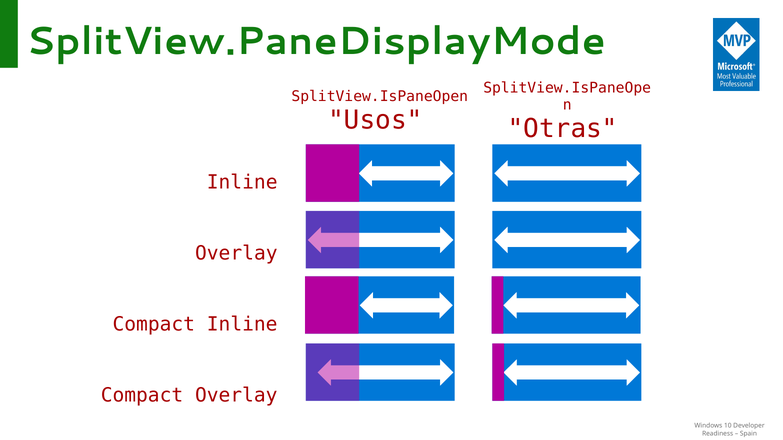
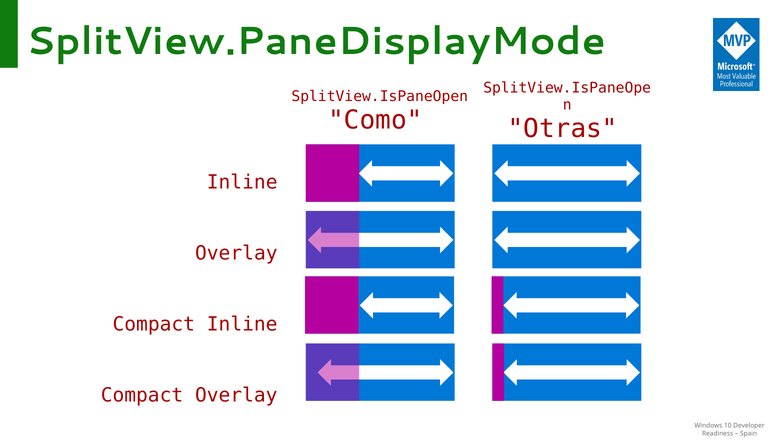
Usos: Usos -> Como
